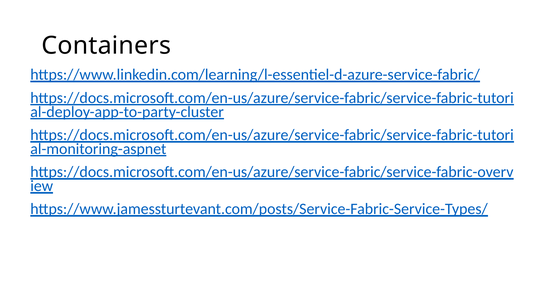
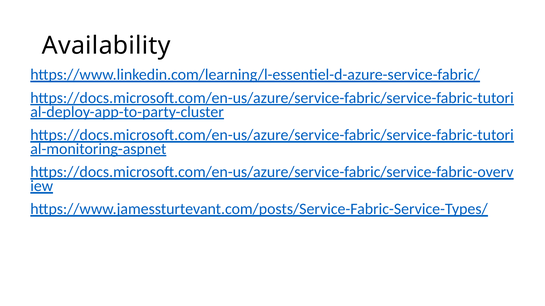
Containers: Containers -> Availability
